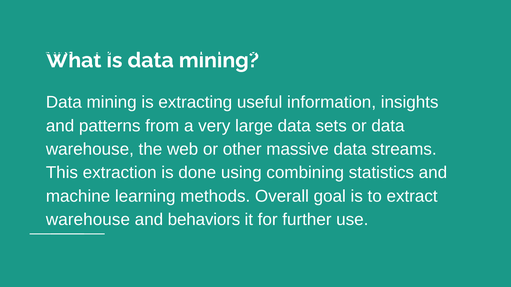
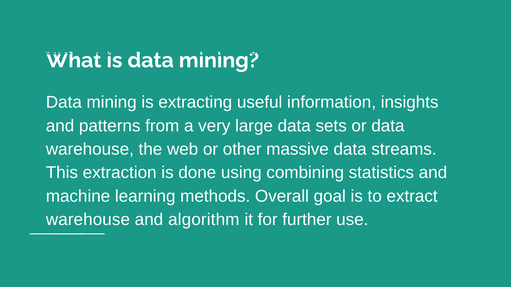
behaviors: behaviors -> algorithm
